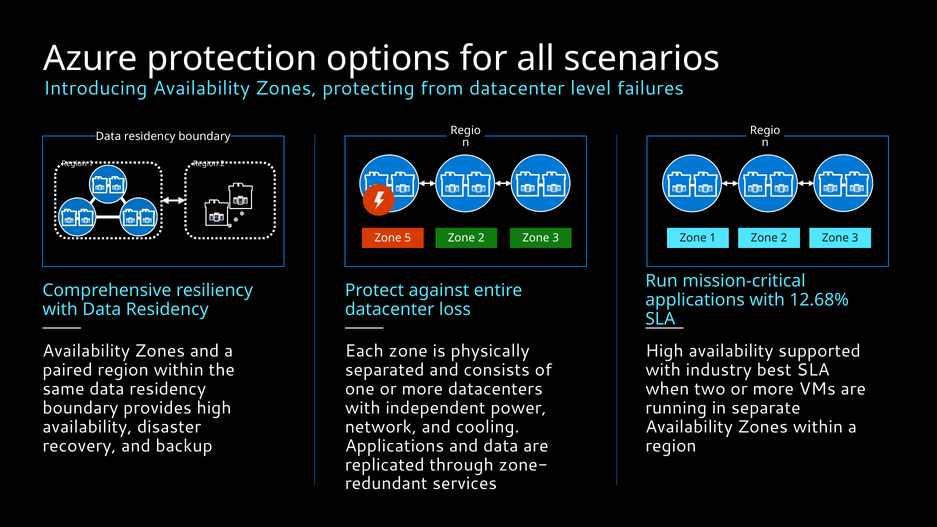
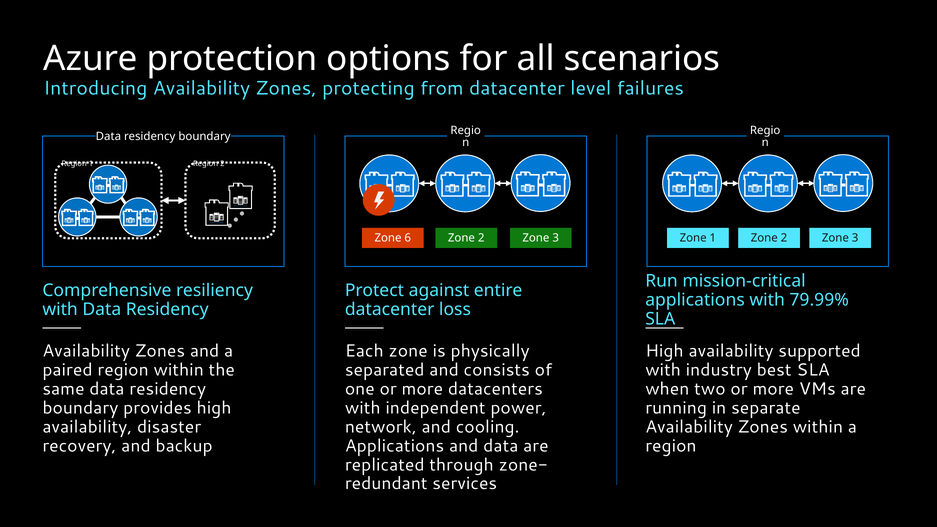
5: 5 -> 6
12.68%: 12.68% -> 79.99%
